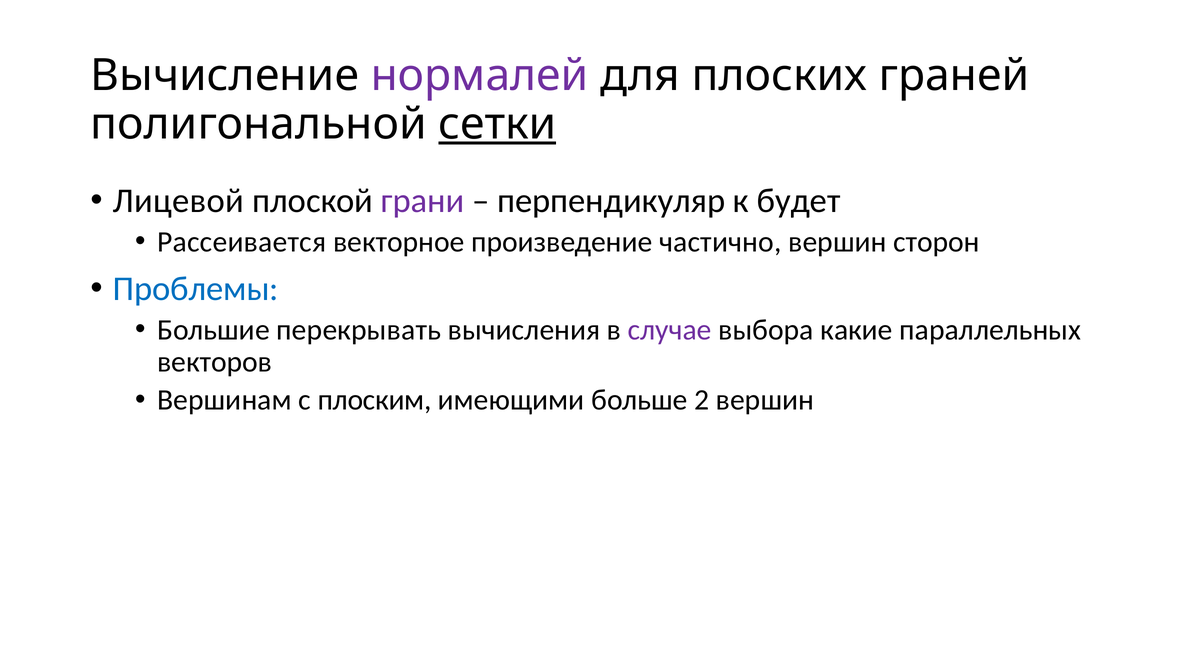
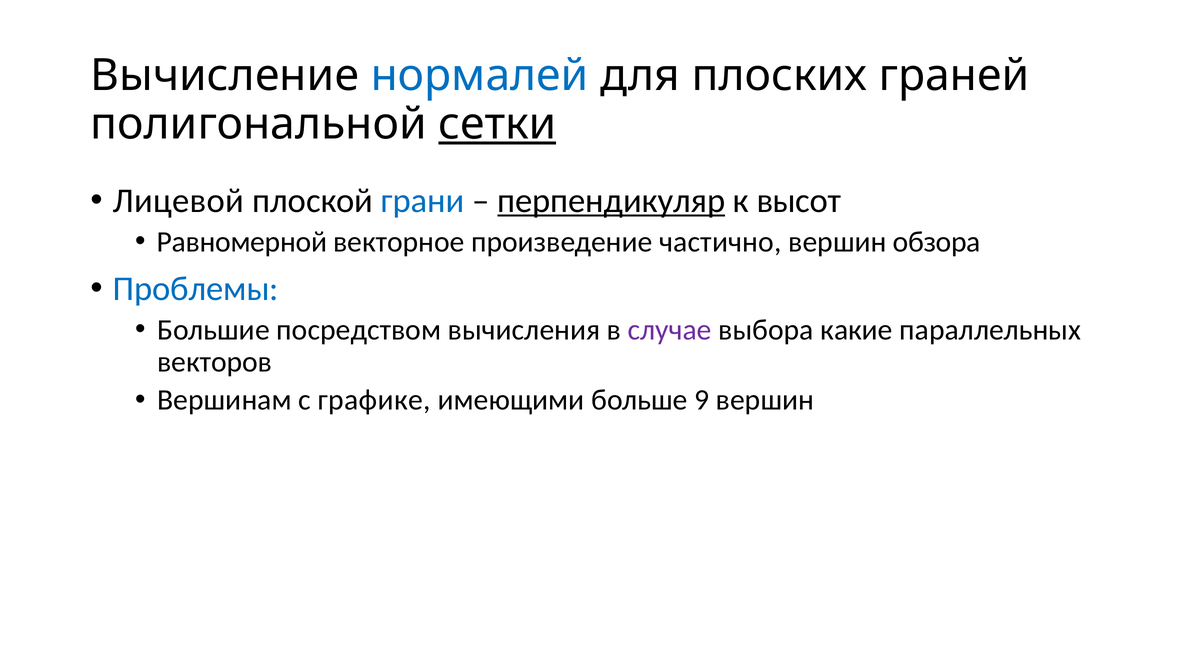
нормалей colour: purple -> blue
грани colour: purple -> blue
перпендикуляр underline: none -> present
будет: будет -> высот
Рассеивается: Рассеивается -> Равномерной
сторон: сторон -> обзора
перекрывать: перекрывать -> посредством
плоским: плоским -> графике
2: 2 -> 9
